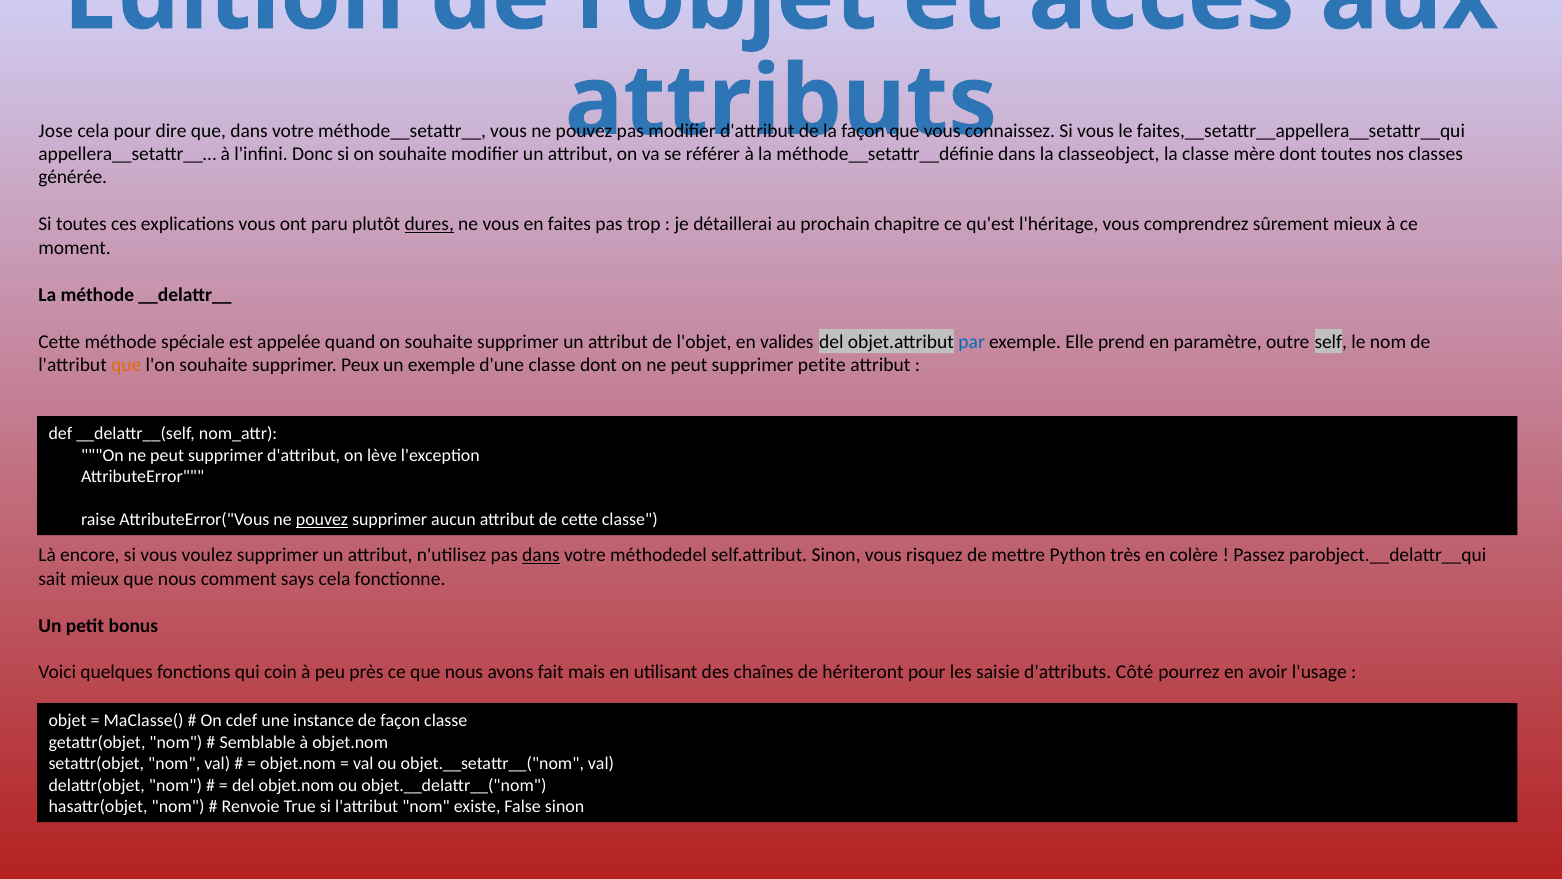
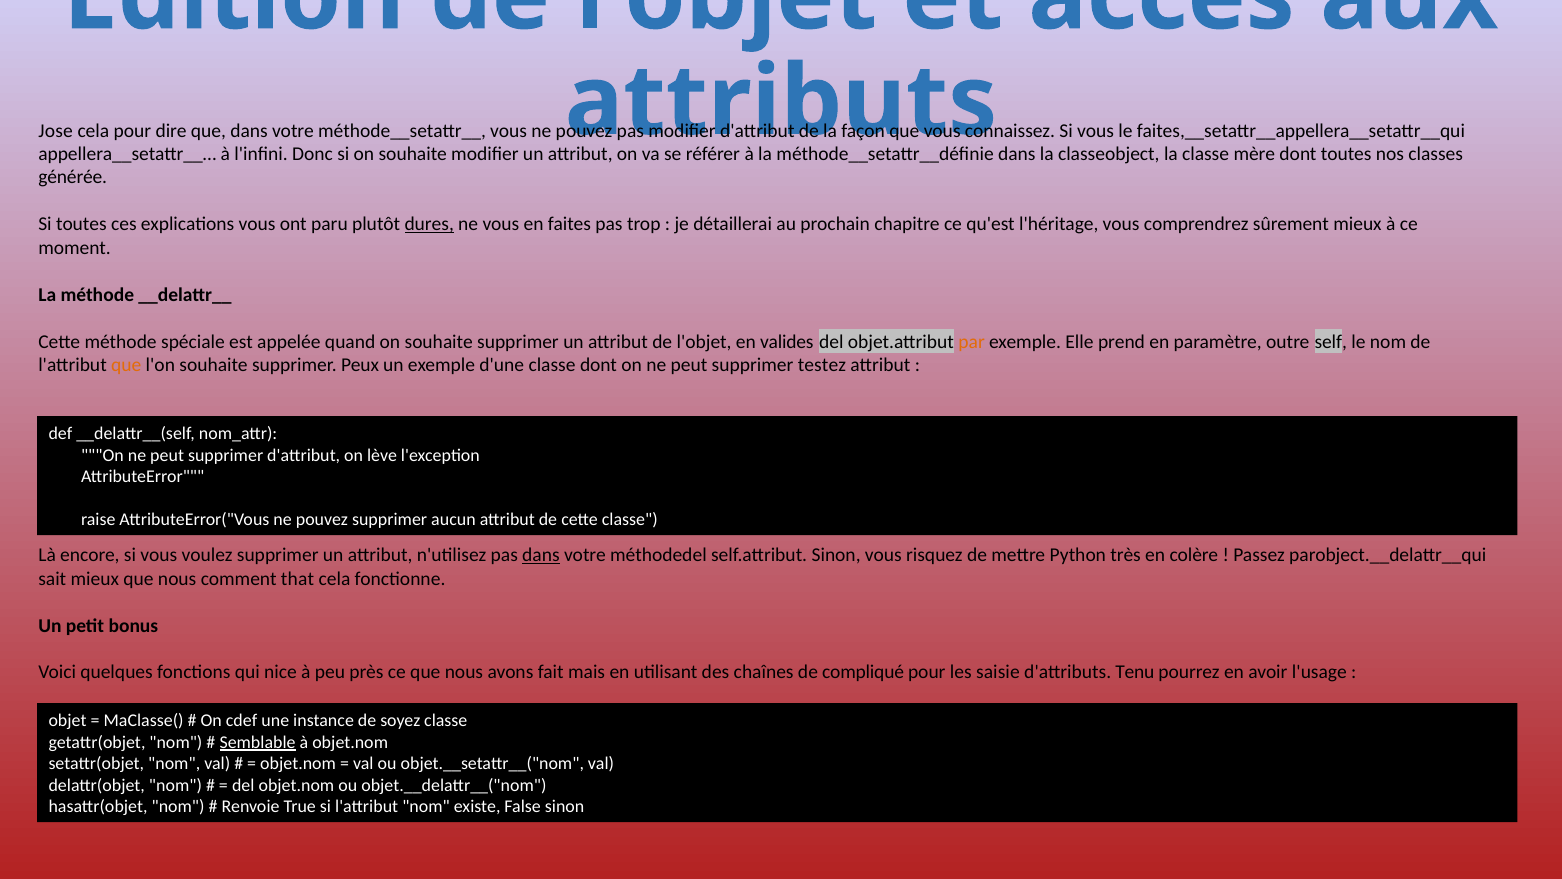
par colour: blue -> orange
petite: petite -> testez
pouvez at (322, 520) underline: present -> none
says: says -> that
coin: coin -> nice
hériteront: hériteront -> compliqué
Côté: Côté -> Tenu
de façon: façon -> soyez
Semblable underline: none -> present
